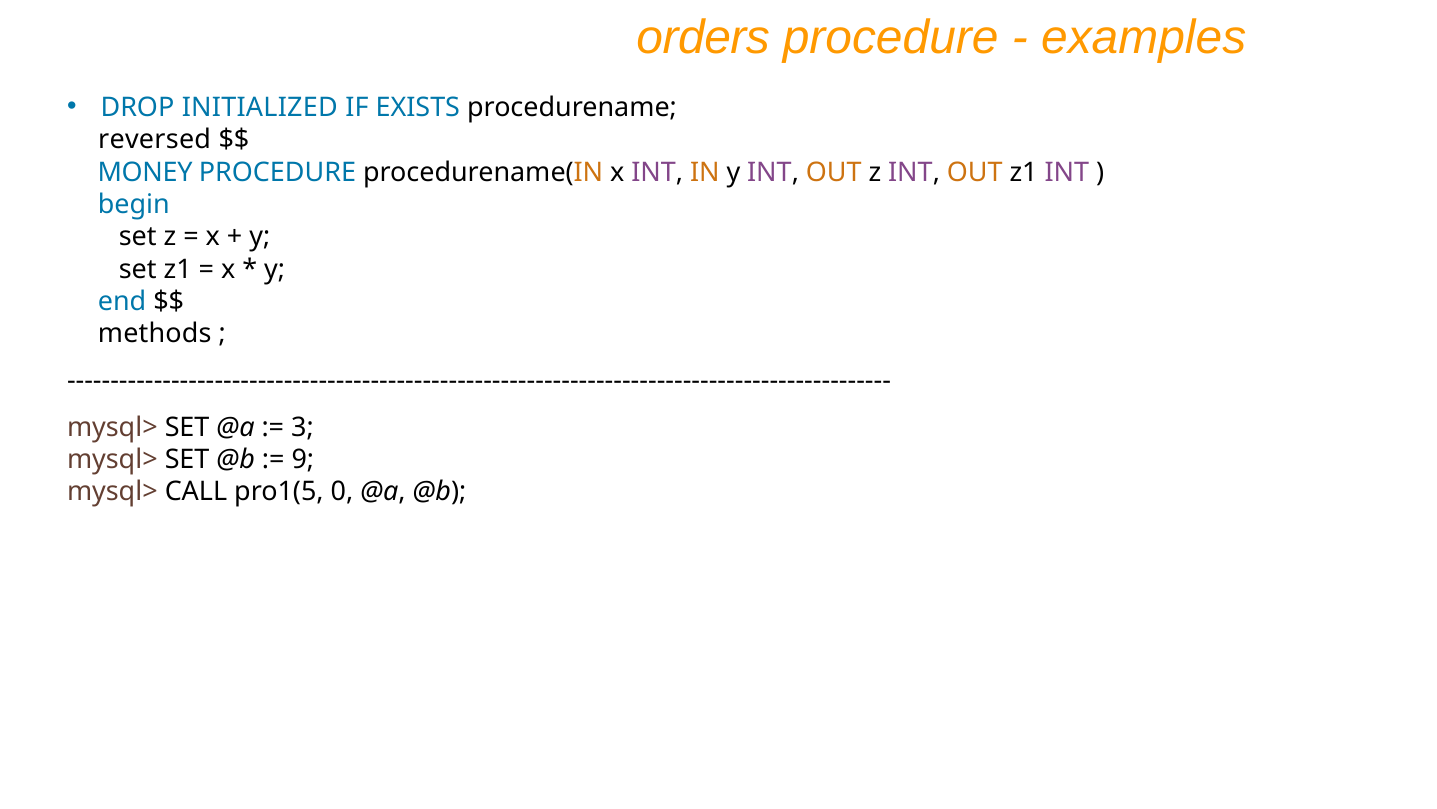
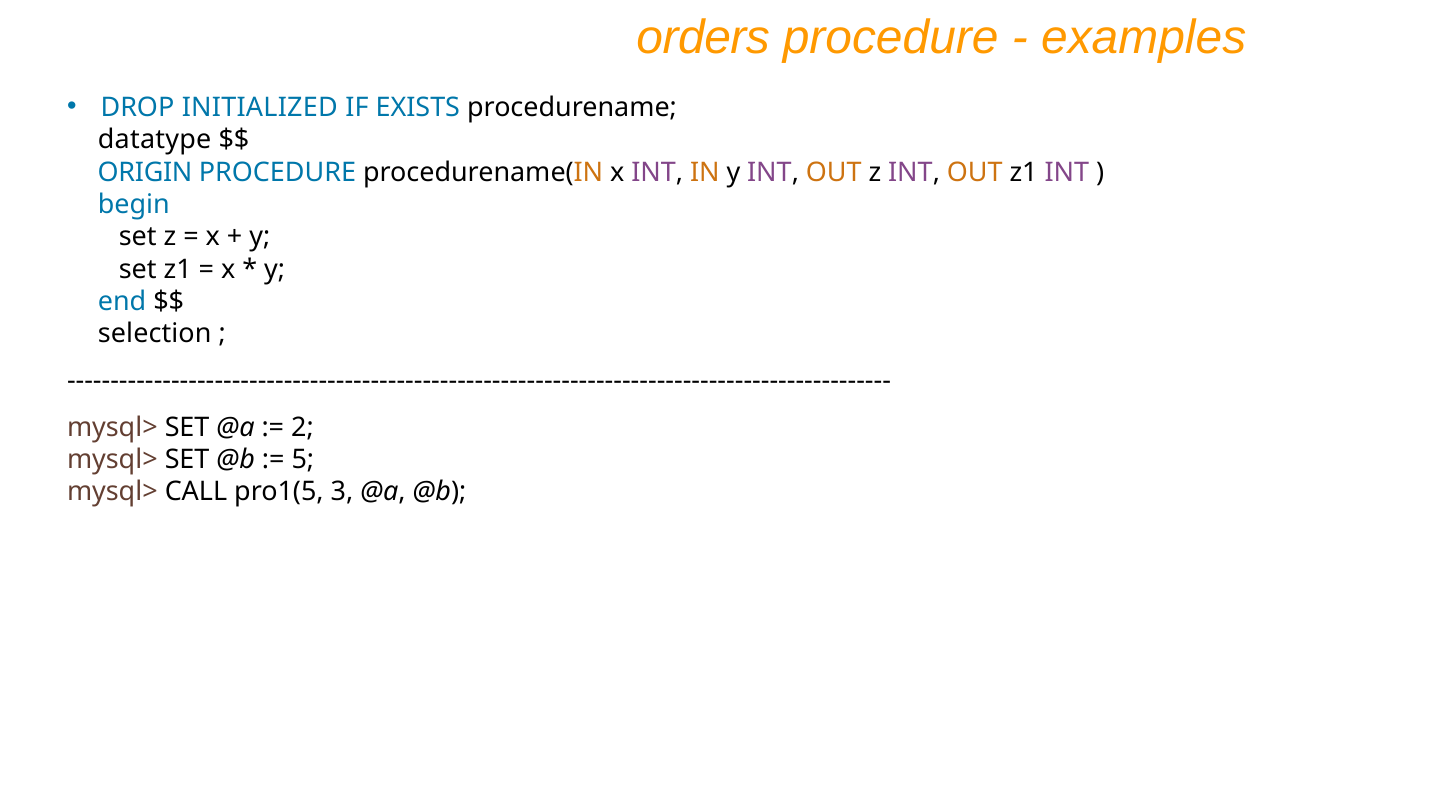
reversed: reversed -> datatype
MONEY: MONEY -> ORIGIN
methods: methods -> selection
3: 3 -> 2
9: 9 -> 5
0: 0 -> 3
